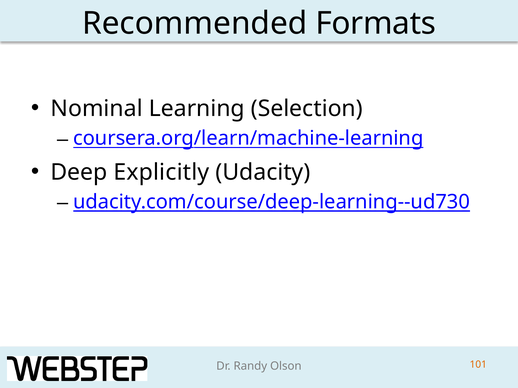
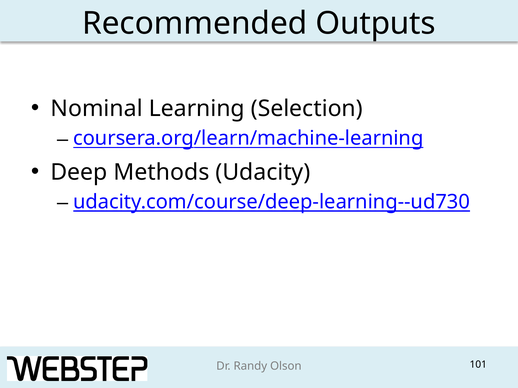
Formats: Formats -> Outputs
Explicitly: Explicitly -> Methods
101 colour: orange -> black
